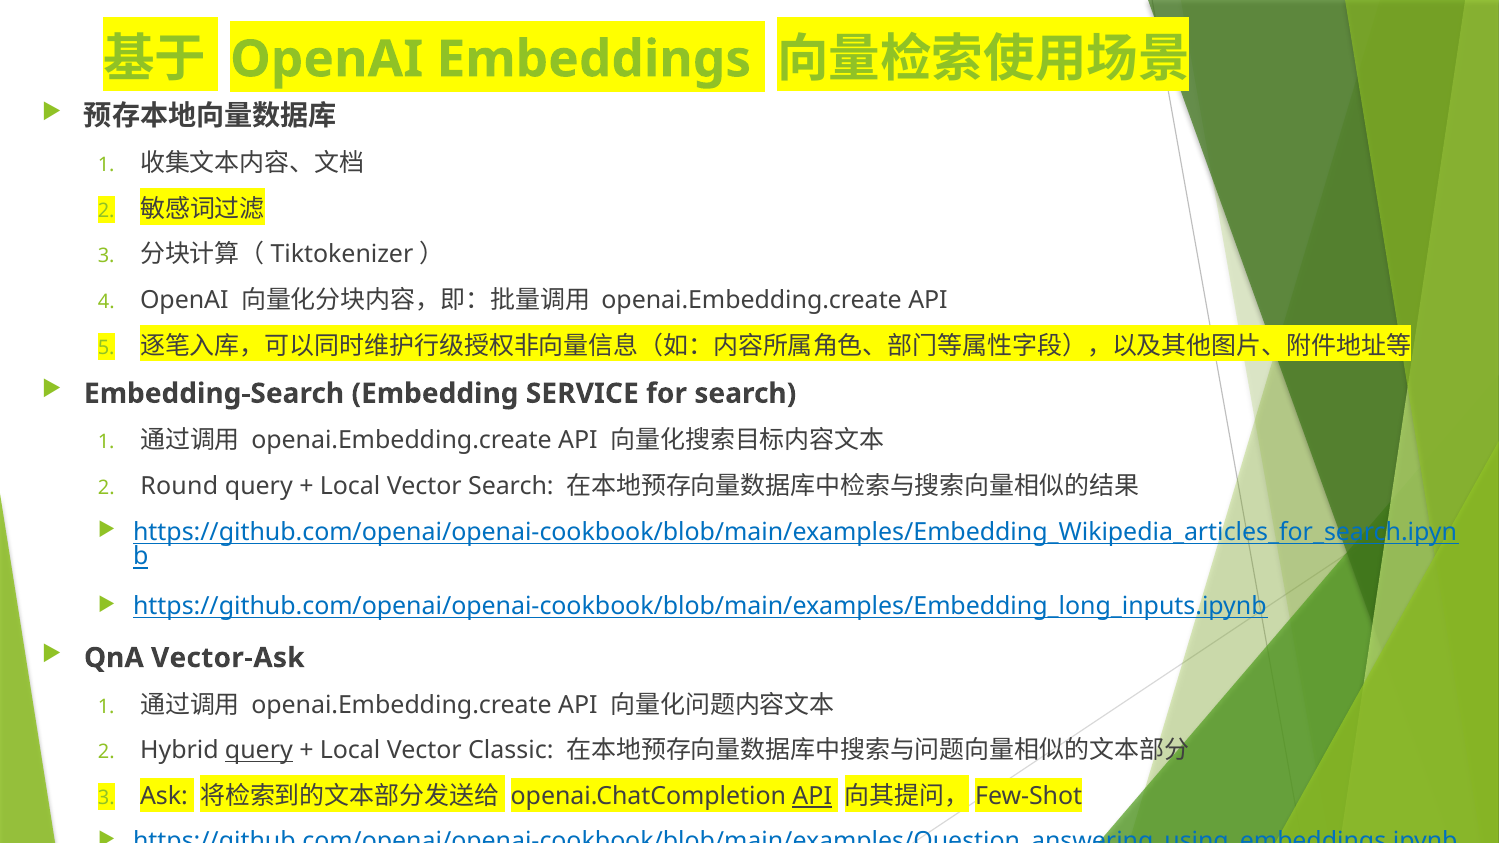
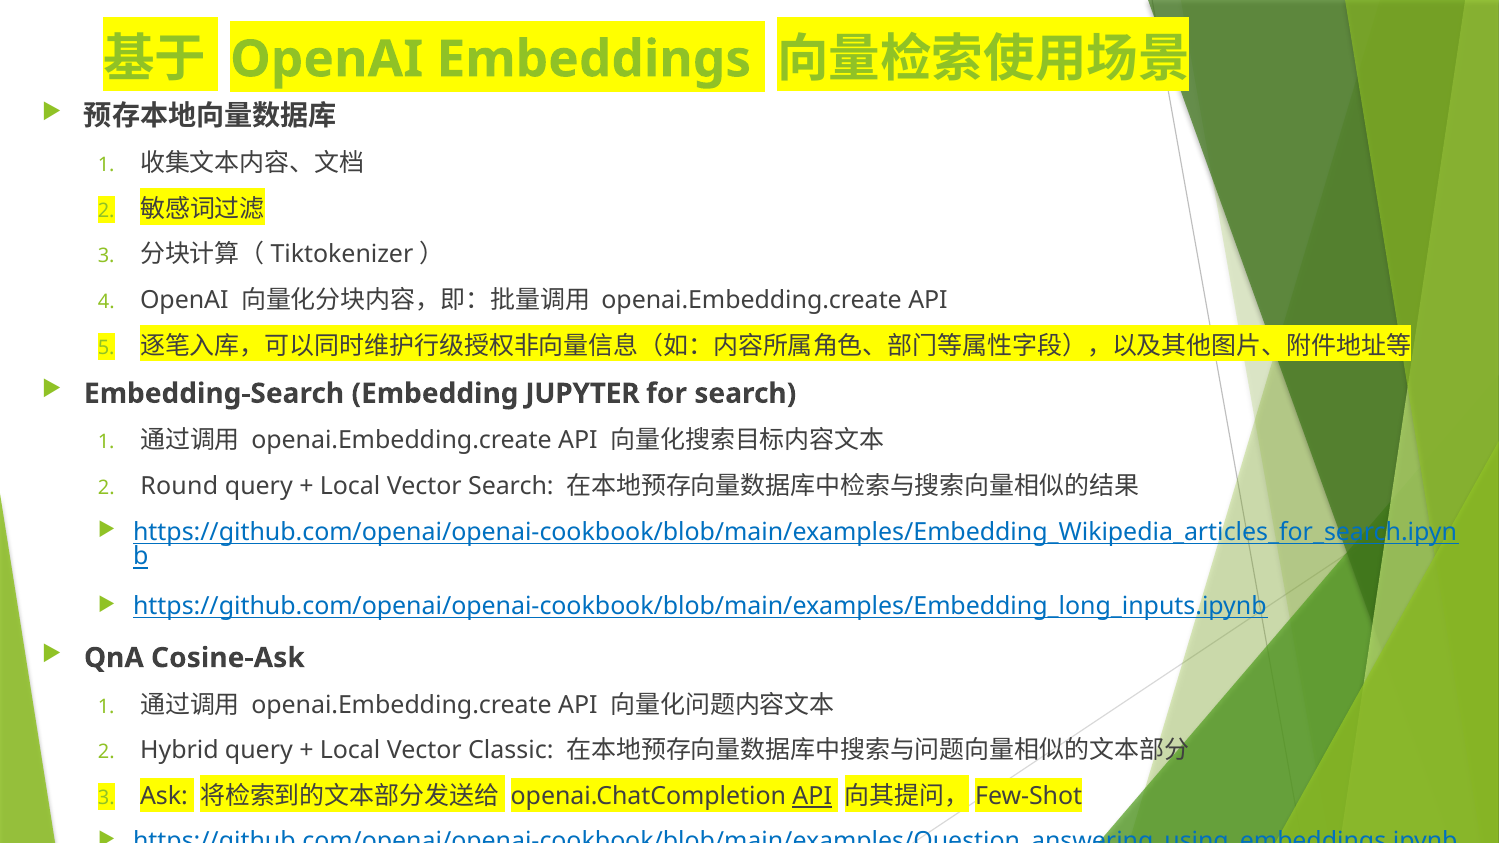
SERVICE: SERVICE -> JUPYTER
Vector-Ask: Vector-Ask -> Cosine-Ask
query at (259, 751) underline: present -> none
